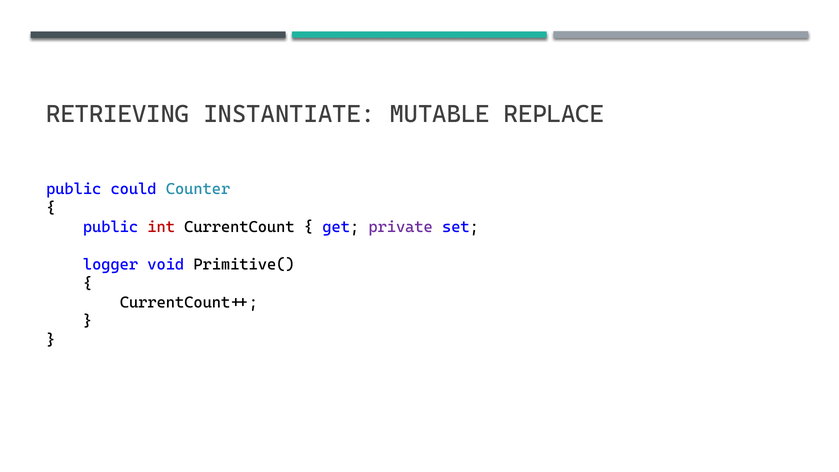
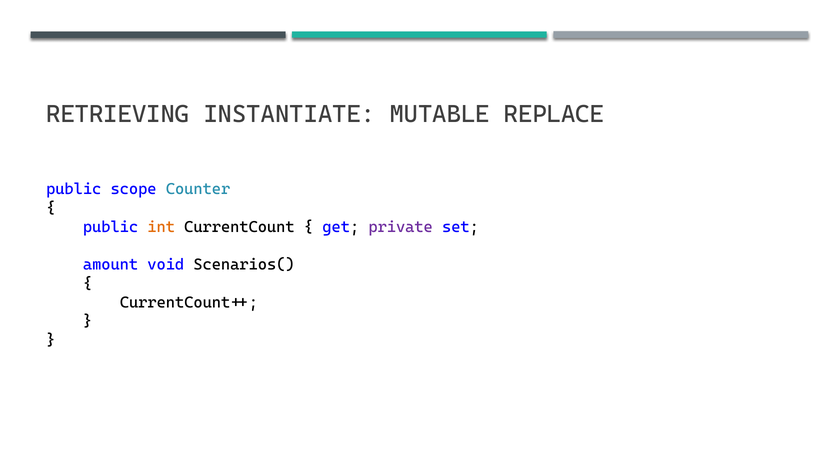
could: could -> scope
int colour: red -> orange
logger: logger -> amount
Primitive(: Primitive( -> Scenarios(
